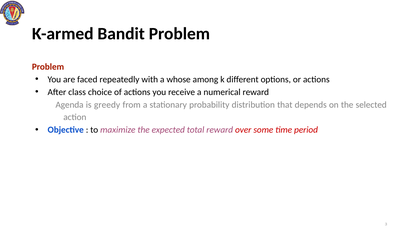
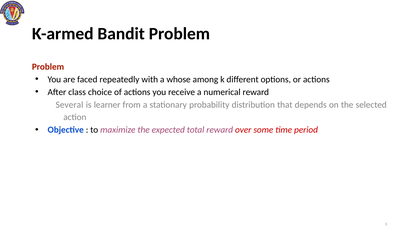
Agenda: Agenda -> Several
greedy: greedy -> learner
